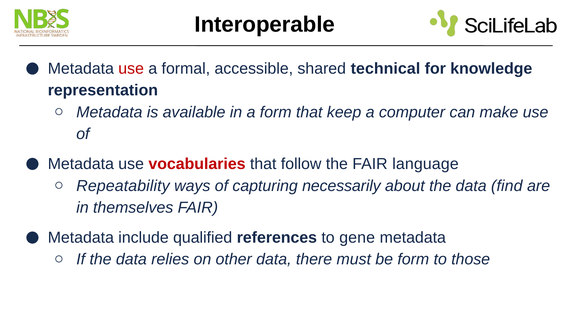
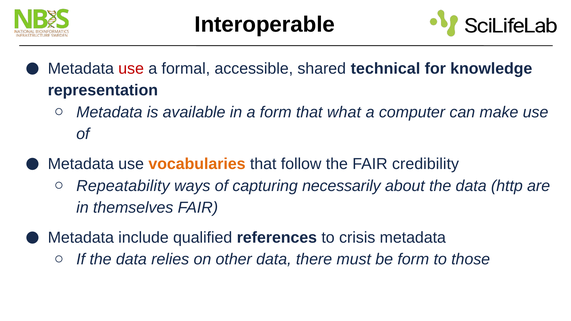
keep: keep -> what
vocabularies colour: red -> orange
language: language -> credibility
find: find -> http
gene: gene -> crisis
